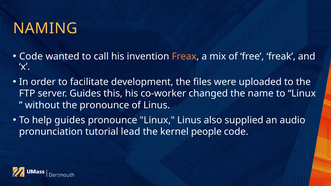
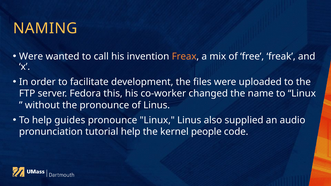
Code at (31, 56): Code -> Were
server Guides: Guides -> Fedora
tutorial lead: lead -> help
